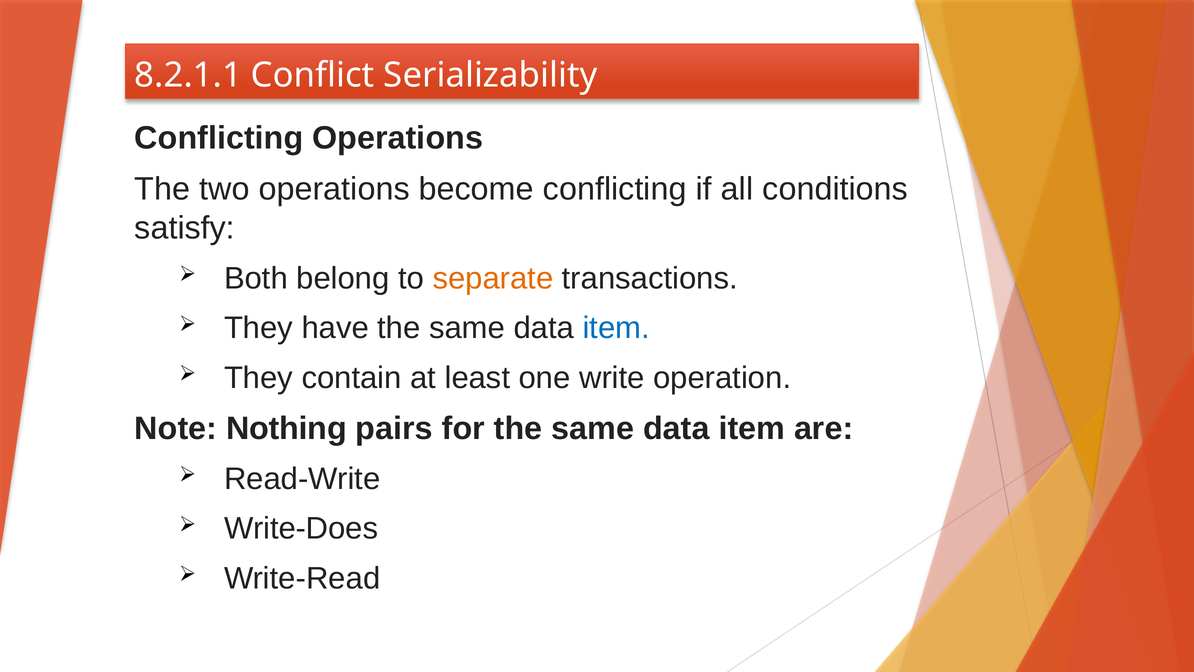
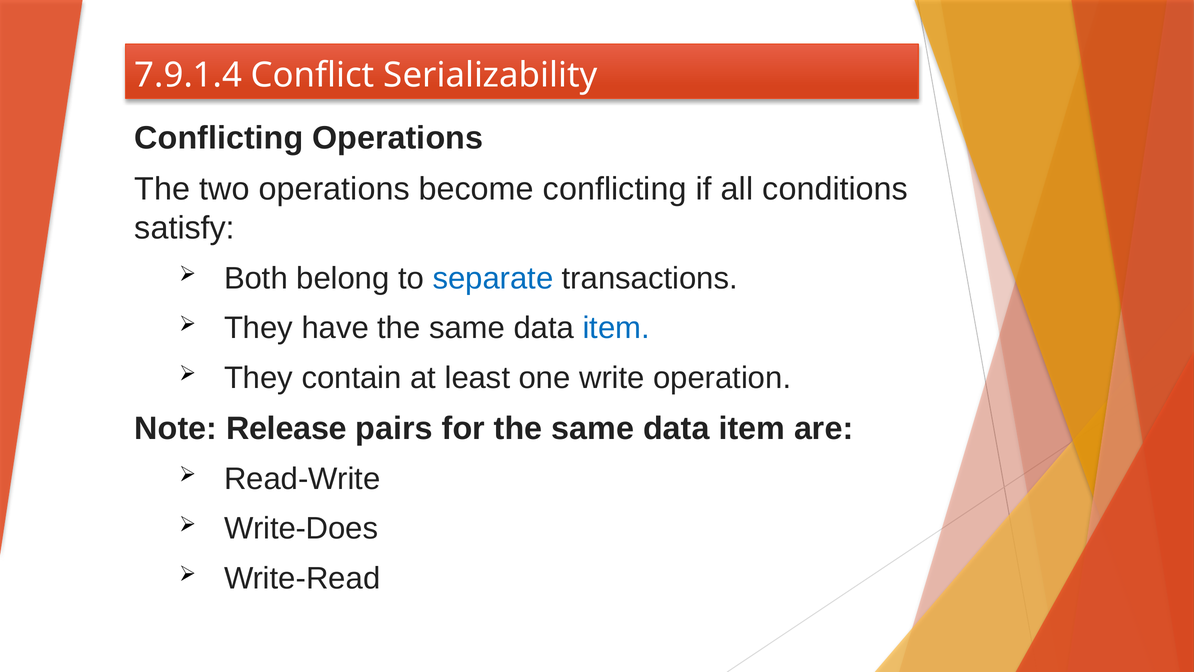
8.2.1.1: 8.2.1.1 -> 7.9.1.4
separate colour: orange -> blue
Nothing: Nothing -> Release
